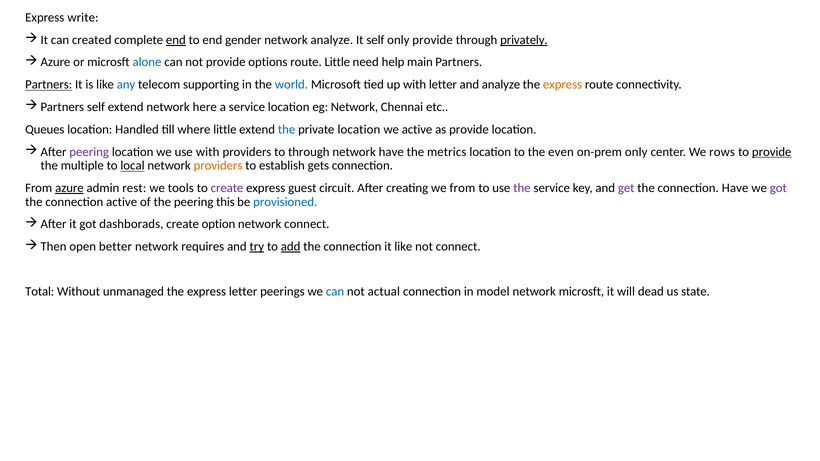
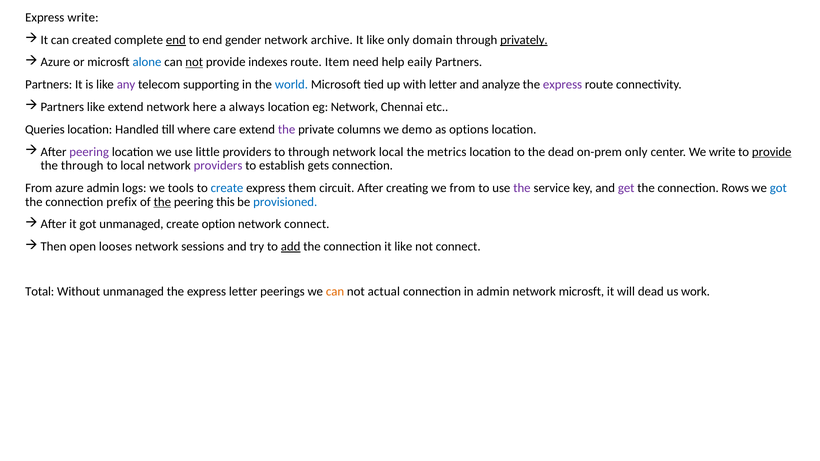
network analyze: analyze -> archive
self at (375, 40): self -> like
only provide: provide -> domain
not at (194, 62) underline: none -> present
options: options -> indexes
route Little: Little -> Item
main: main -> eaily
Partners at (49, 85) underline: present -> none
any colour: blue -> purple
express at (563, 85) colour: orange -> purple
self at (96, 107): self -> like
a service: service -> always
Queues: Queues -> Queries
where little: little -> care
the at (287, 129) colour: blue -> purple
private location: location -> columns
we active: active -> demo
as provide: provide -> options
use with: with -> little
network have: have -> local
the even: even -> dead
We rows: rows -> write
the multiple: multiple -> through
local at (133, 166) underline: present -> none
providers at (218, 166) colour: orange -> purple
azure underline: present -> none
rest: rest -> logs
create at (227, 188) colour: purple -> blue
guest: guest -> them
connection Have: Have -> Rows
got at (778, 188) colour: purple -> blue
connection active: active -> prefix
the at (162, 202) underline: none -> present
got dashborads: dashborads -> unmanaged
better: better -> looses
requires: requires -> sessions
try underline: present -> none
can at (335, 292) colour: blue -> orange
in model: model -> admin
state: state -> work
